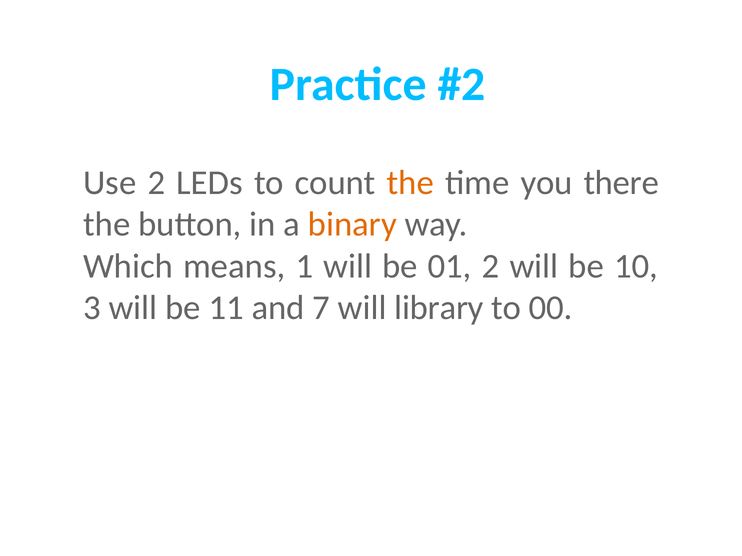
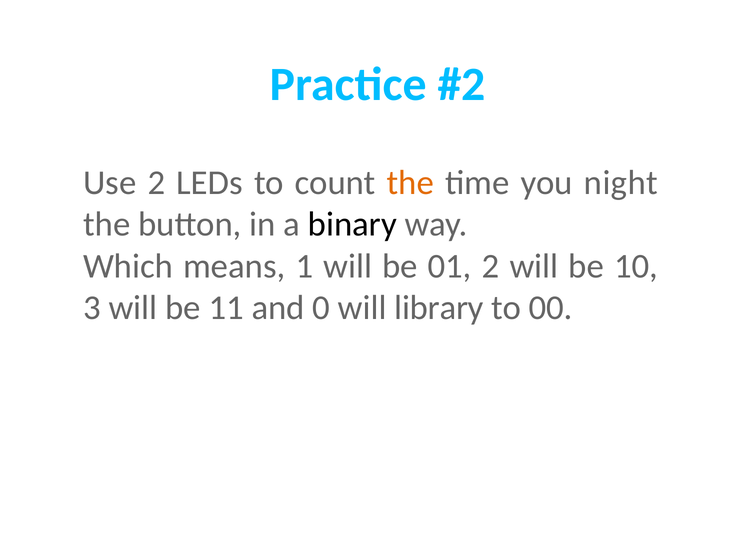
there: there -> night
binary colour: orange -> black
7: 7 -> 0
